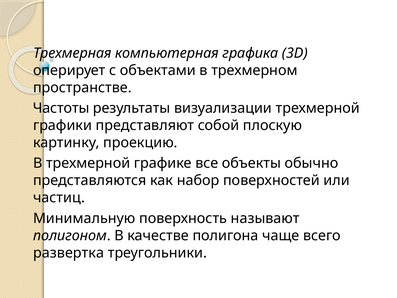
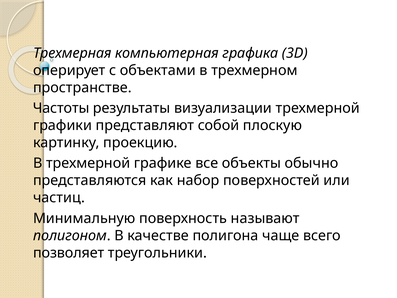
развертка: развертка -> позволяет
